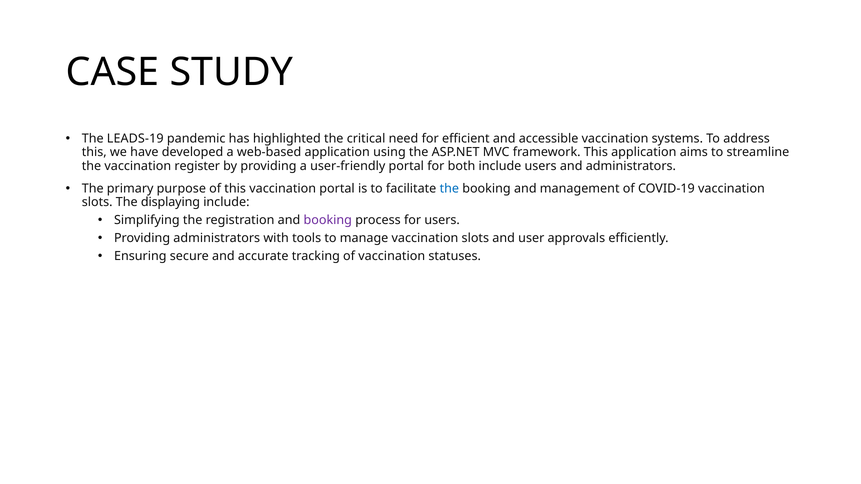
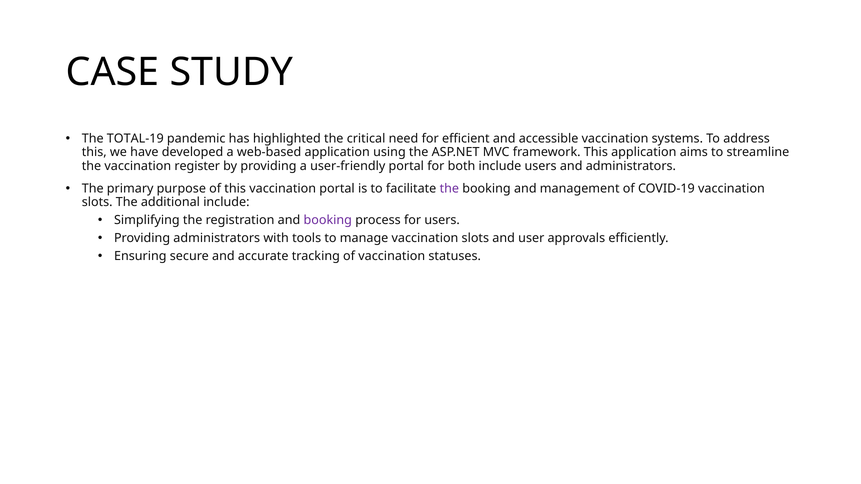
LEADS-19: LEADS-19 -> TOTAL-19
the at (449, 189) colour: blue -> purple
displaying: displaying -> additional
